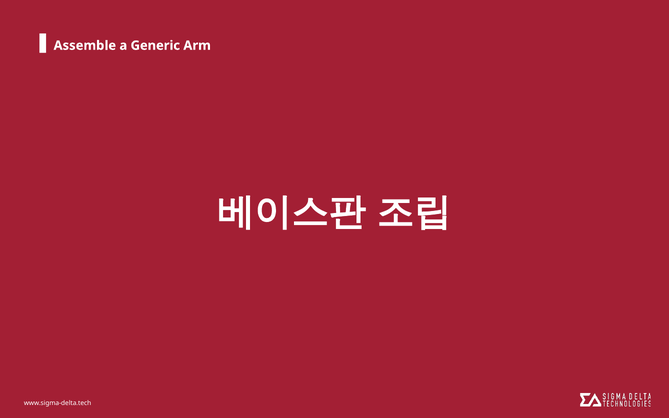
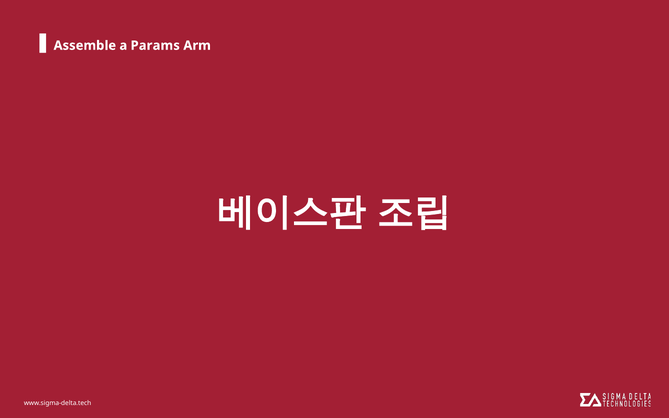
Generic: Generic -> Params
